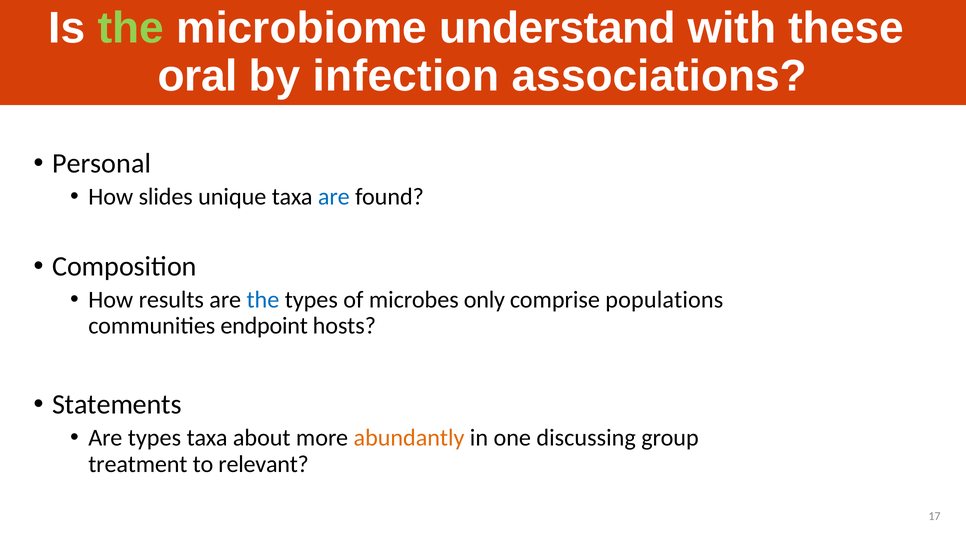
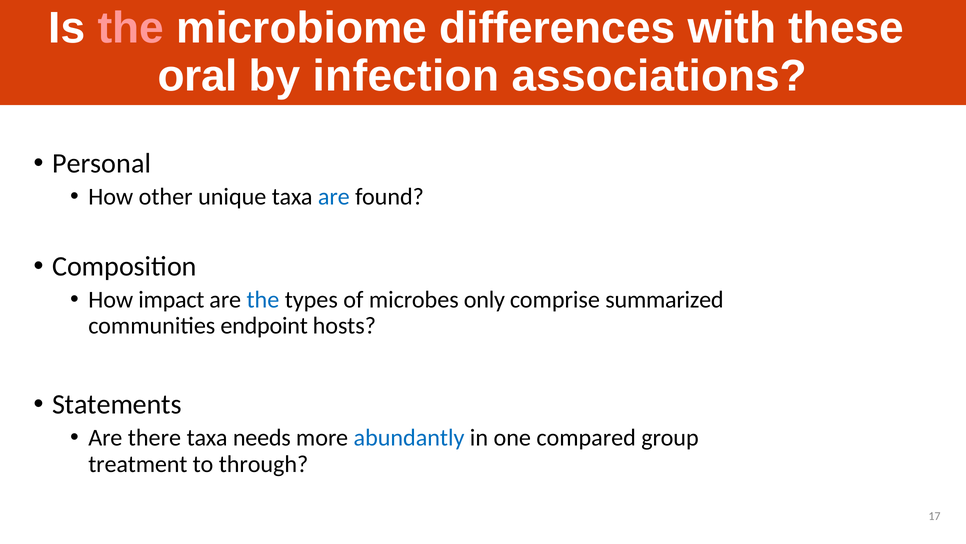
the at (131, 28) colour: light green -> pink
understand: understand -> differences
slides: slides -> other
results: results -> impact
populations: populations -> summarized
Are types: types -> there
about: about -> needs
abundantly colour: orange -> blue
discussing: discussing -> compared
relevant: relevant -> through
